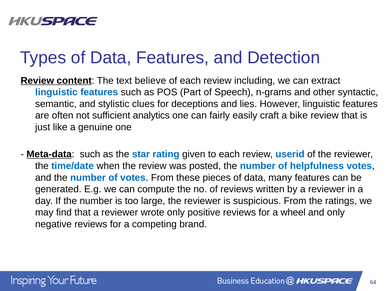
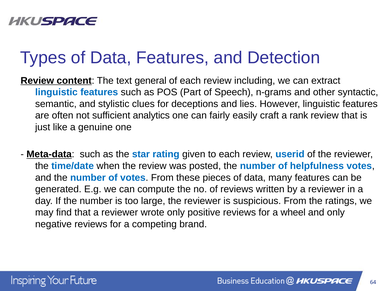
believe: believe -> general
bike: bike -> rank
